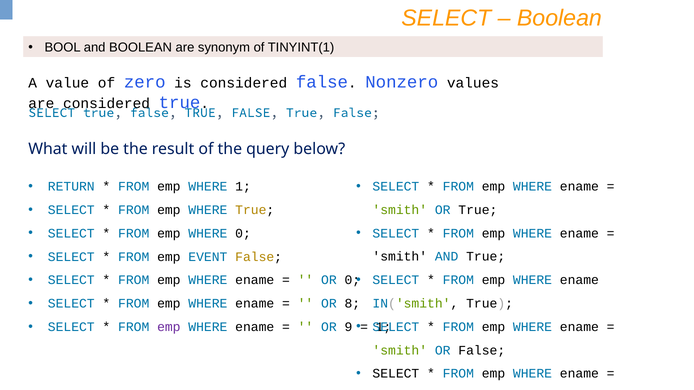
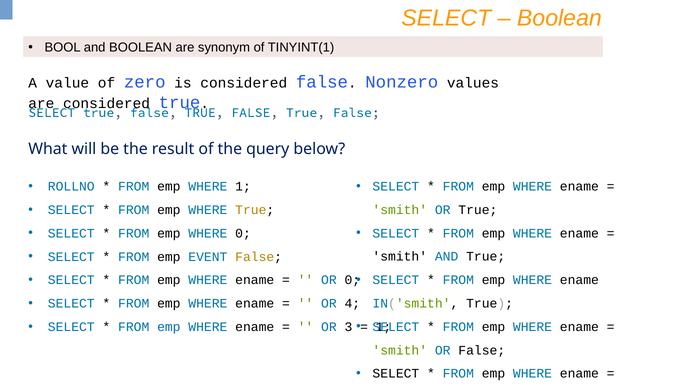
RETURN: RETURN -> ROLLNO
8: 8 -> 4
emp at (169, 327) colour: purple -> blue
9: 9 -> 3
